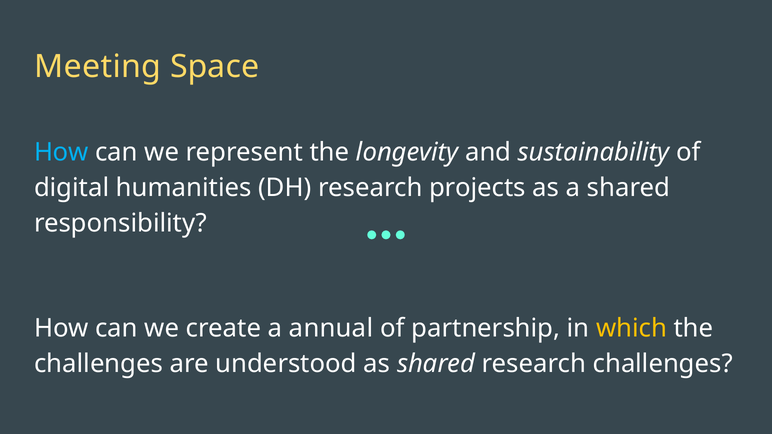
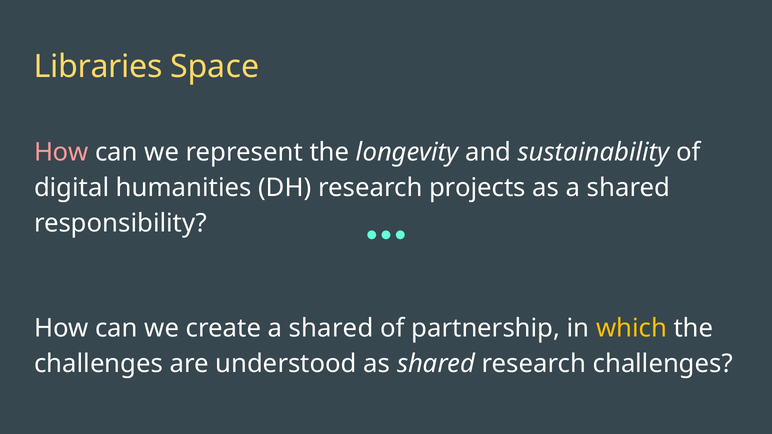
Meeting: Meeting -> Libraries
How at (61, 152) colour: light blue -> pink
create a annual: annual -> shared
